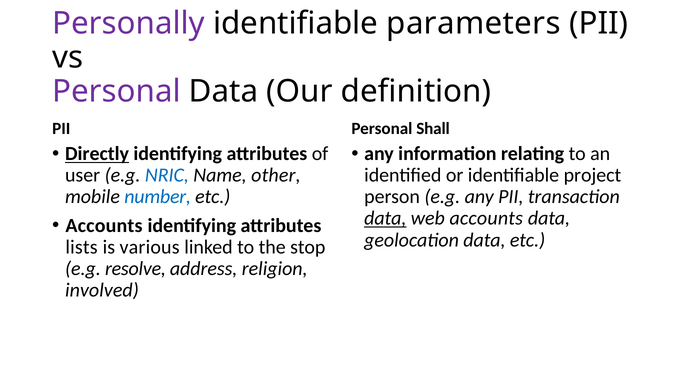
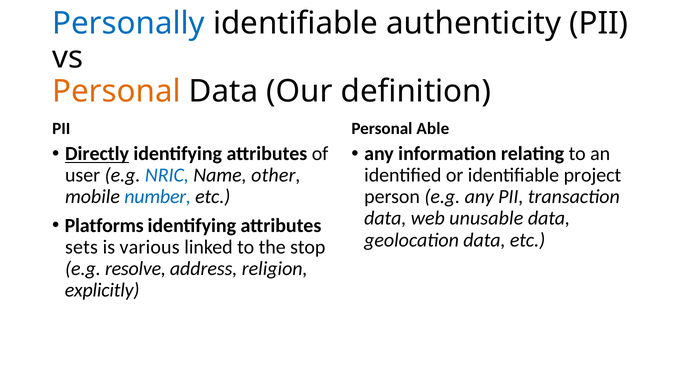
Personally colour: purple -> blue
parameters: parameters -> authenticity
Personal at (117, 91) colour: purple -> orange
Shall: Shall -> Able
data at (385, 218) underline: present -> none
web accounts: accounts -> unusable
Accounts at (104, 225): Accounts -> Platforms
lists: lists -> sets
involved: involved -> explicitly
